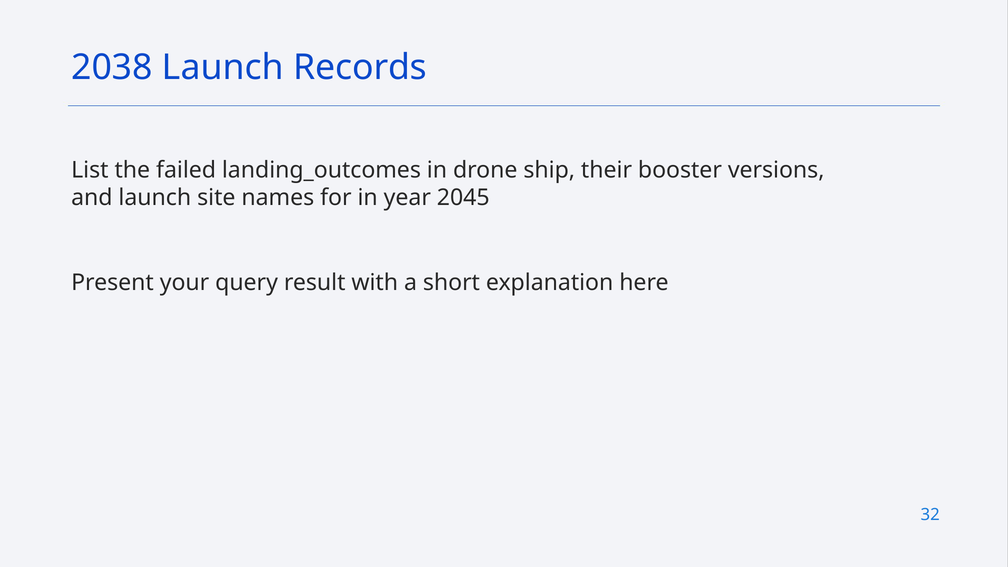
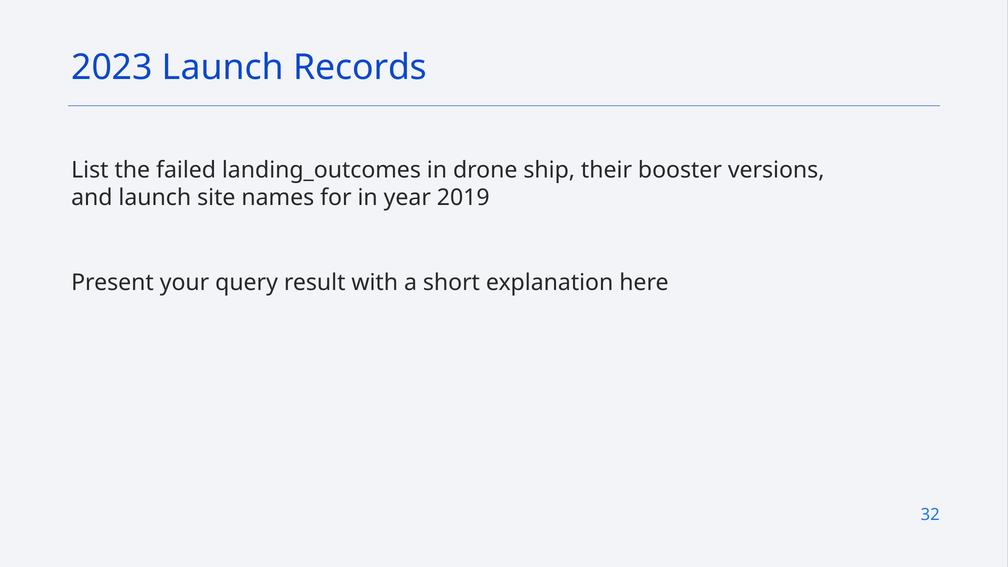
2038: 2038 -> 2023
2045: 2045 -> 2019
